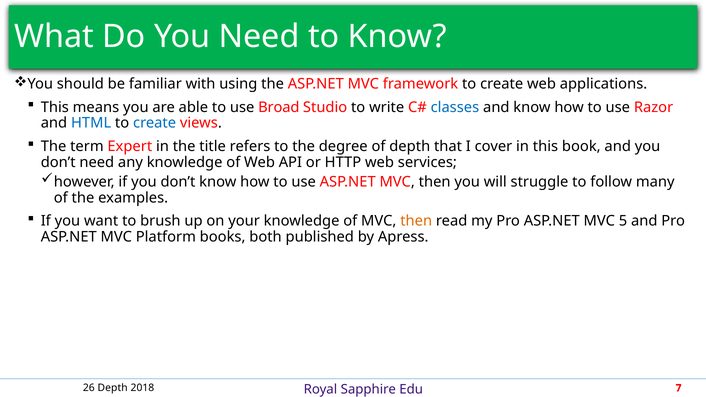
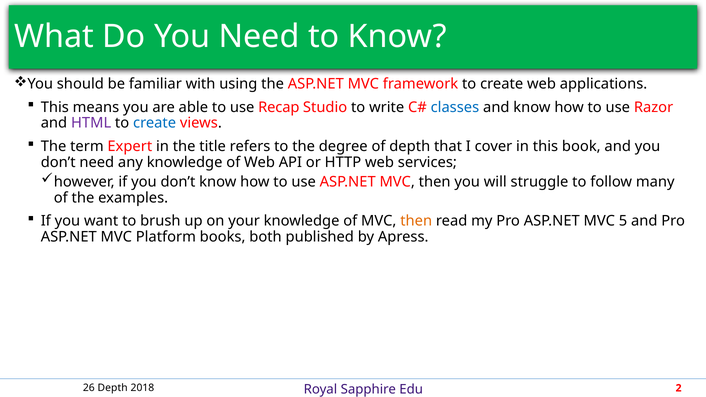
Broad: Broad -> Recap
HTML colour: blue -> purple
7: 7 -> 2
